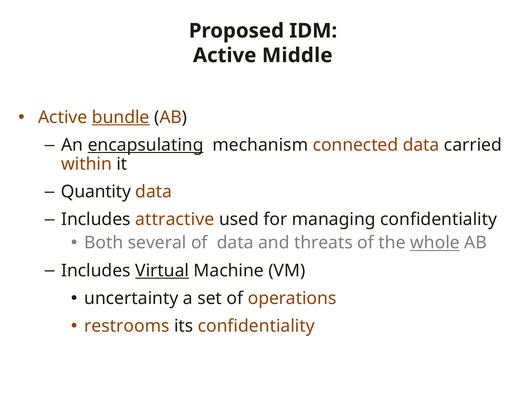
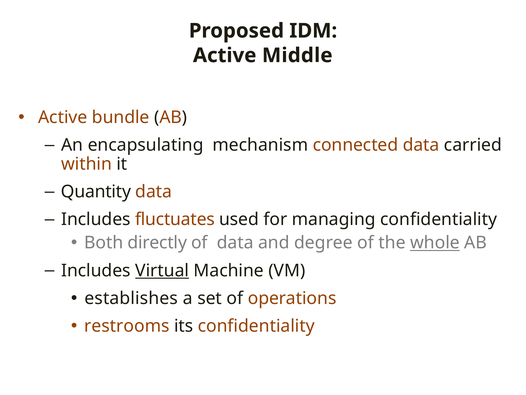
bundle underline: present -> none
encapsulating underline: present -> none
attractive: attractive -> fluctuates
several: several -> directly
threats: threats -> degree
uncertainty: uncertainty -> establishes
